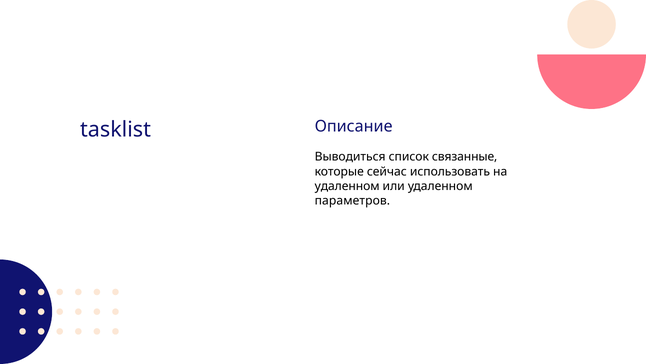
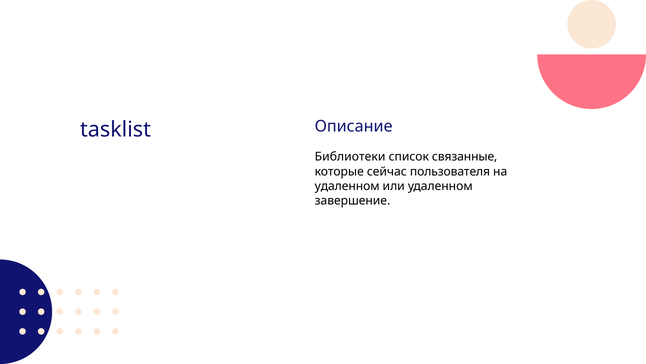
Выводиться: Выводиться -> Библиотеки
использовать: использовать -> пользователя
параметров: параметров -> завершение
